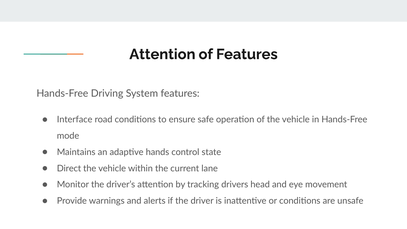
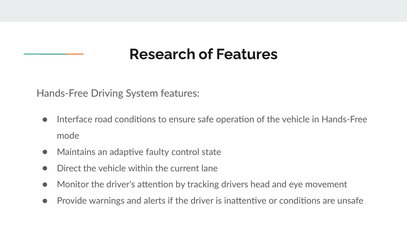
Attention at (162, 54): Attention -> Research
hands: hands -> faulty
